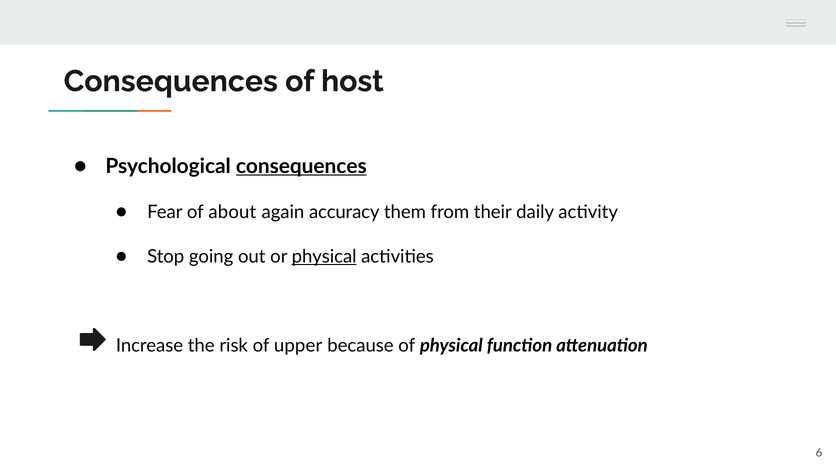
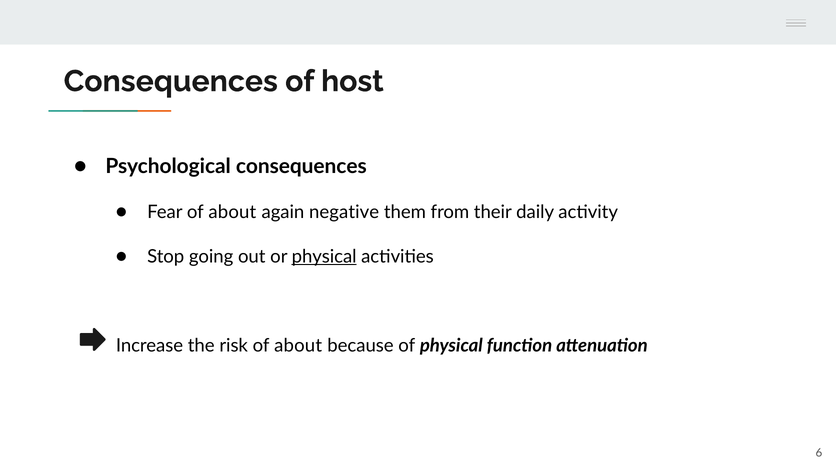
consequences at (301, 166) underline: present -> none
accuracy: accuracy -> negative
risk of upper: upper -> about
